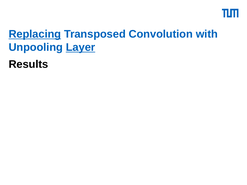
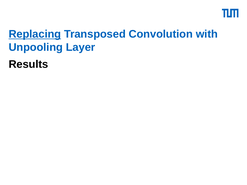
Layer underline: present -> none
